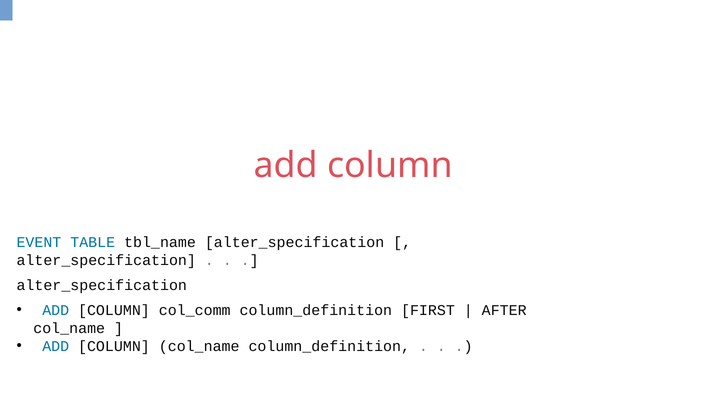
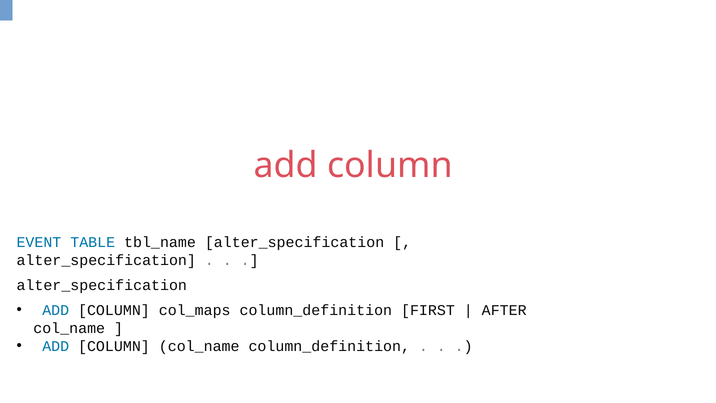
col_comm: col_comm -> col_maps
